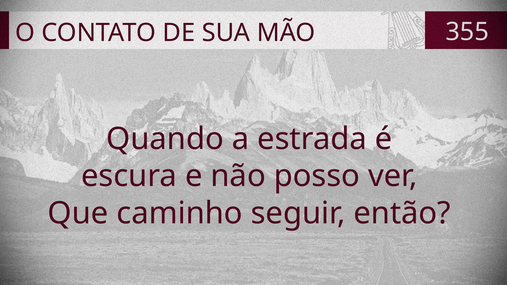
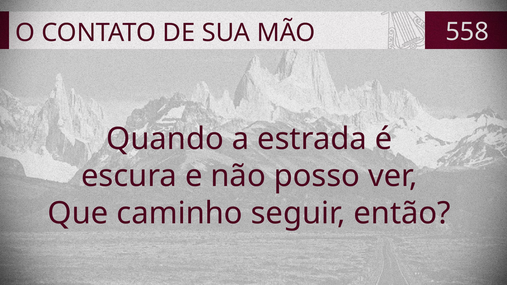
355: 355 -> 558
